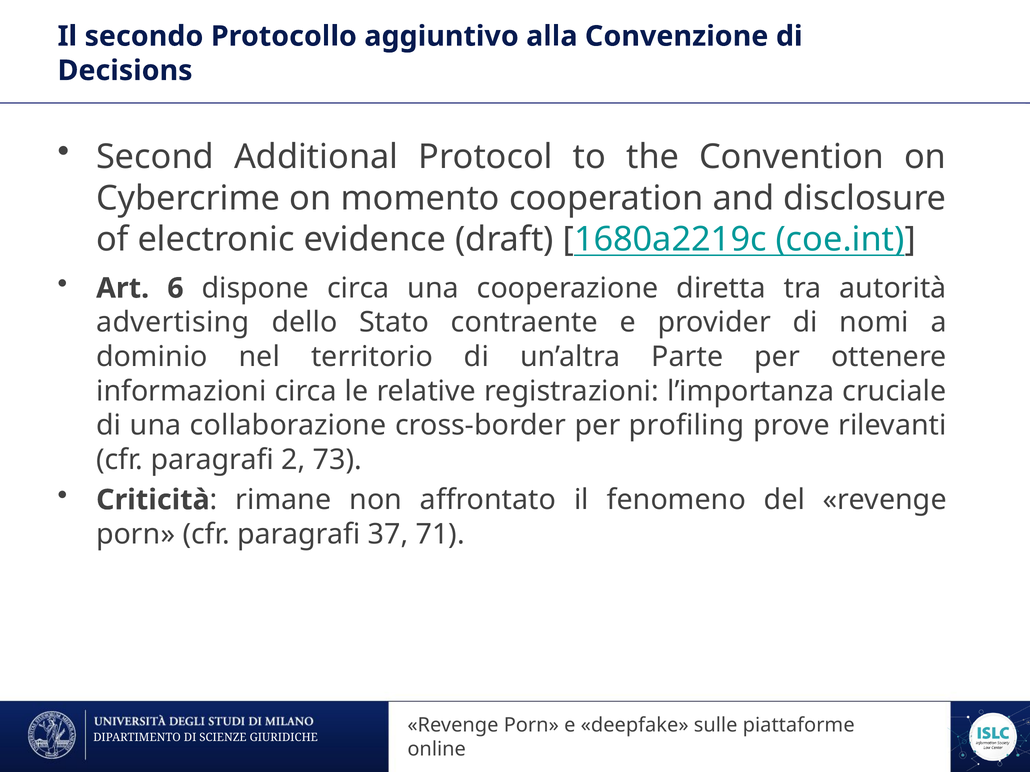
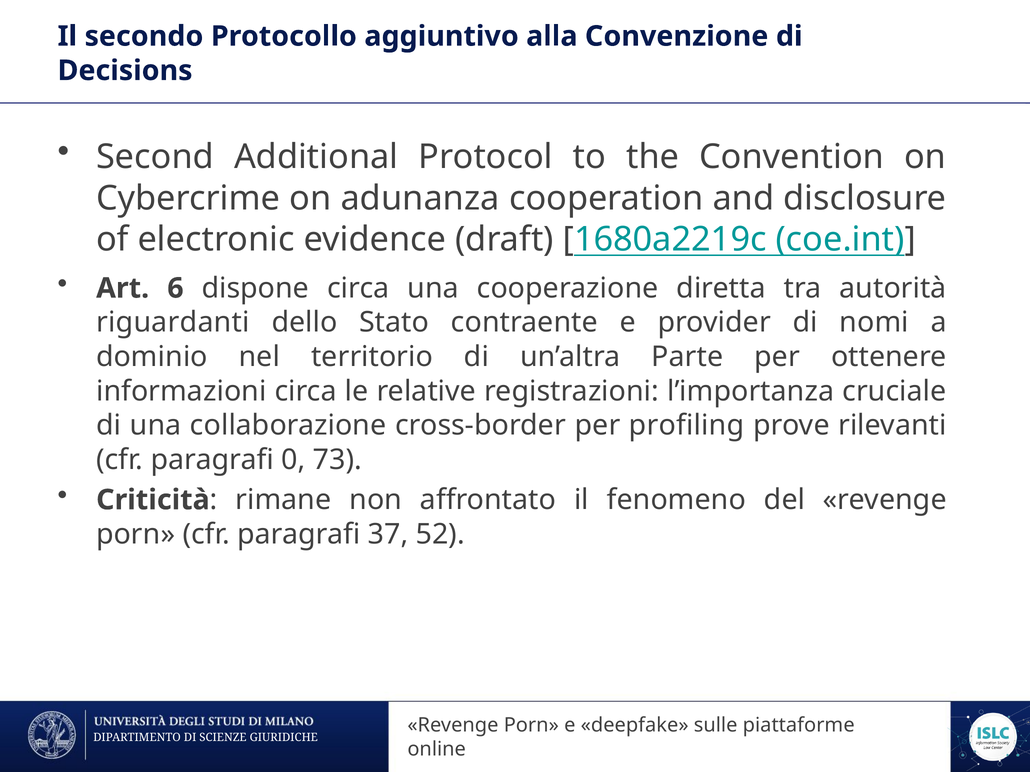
momento: momento -> adunanza
advertising: advertising -> riguardanti
2: 2 -> 0
71: 71 -> 52
